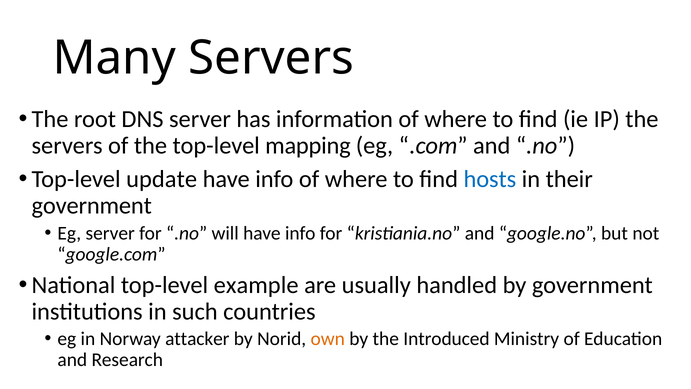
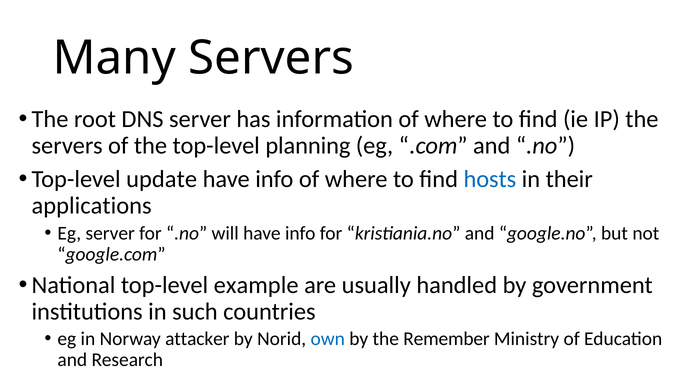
mapping: mapping -> planning
government at (92, 206): government -> applications
own colour: orange -> blue
Introduced: Introduced -> Remember
